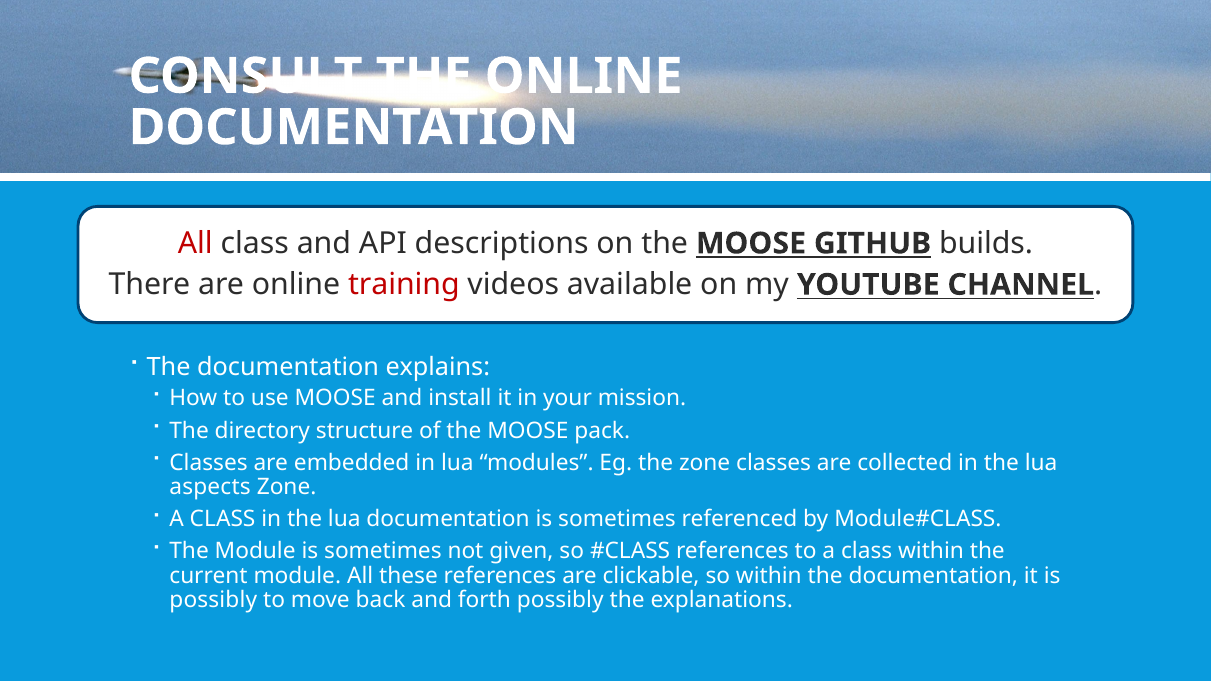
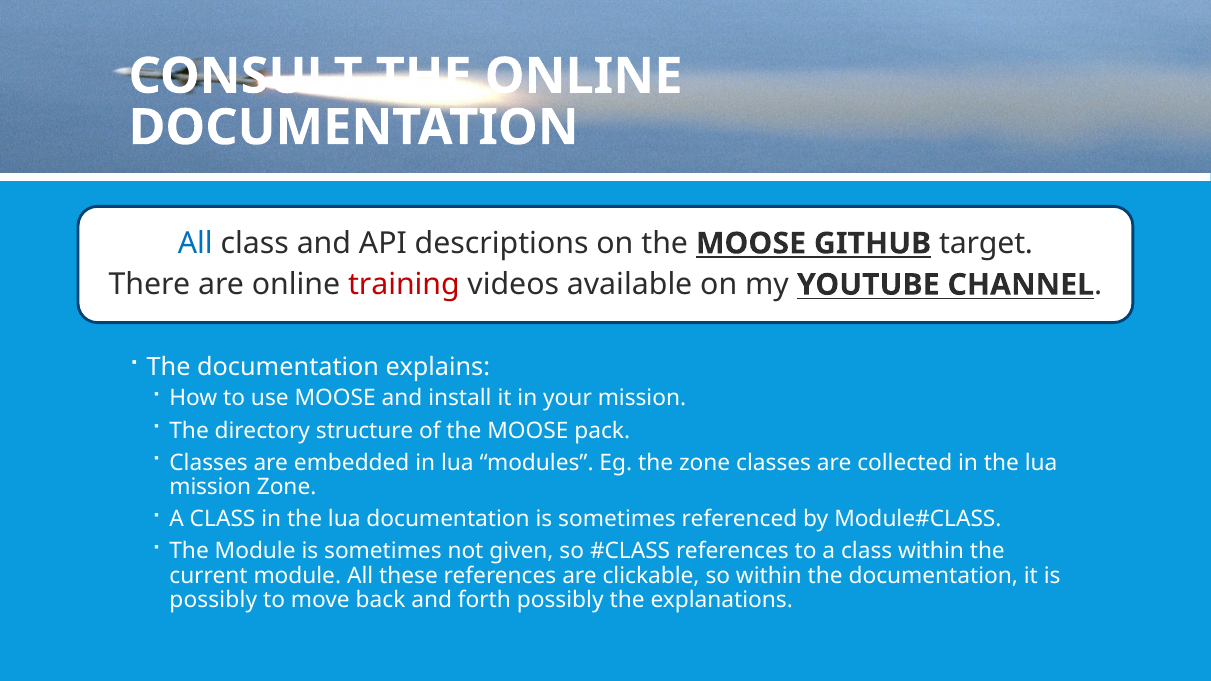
All at (195, 243) colour: red -> blue
builds: builds -> target
aspects at (210, 487): aspects -> mission
